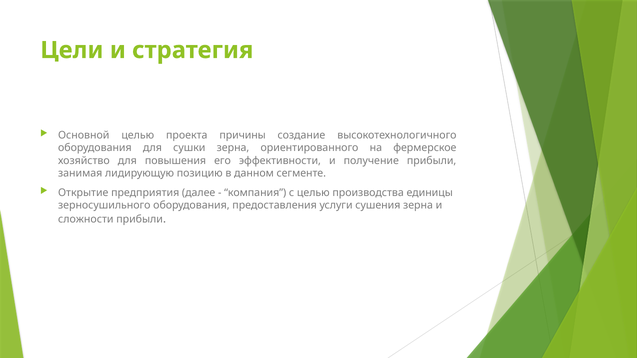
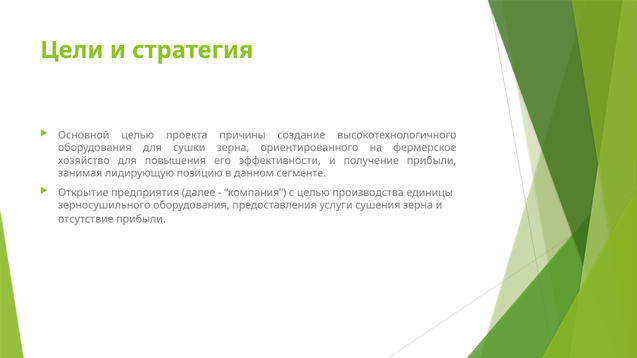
сложности: сложности -> отсутствие
